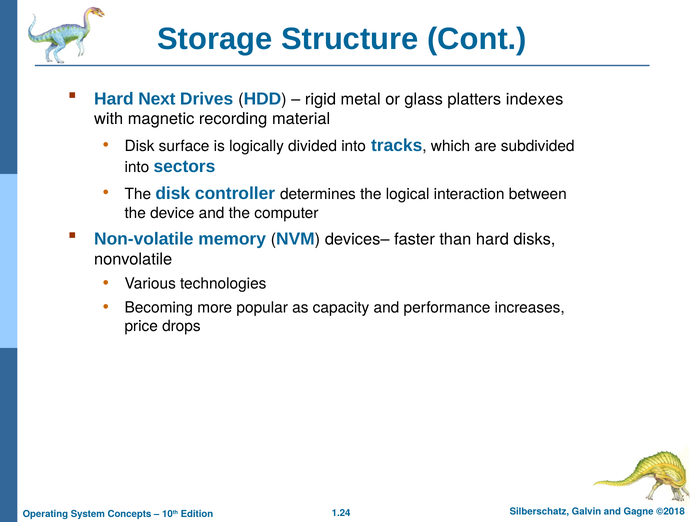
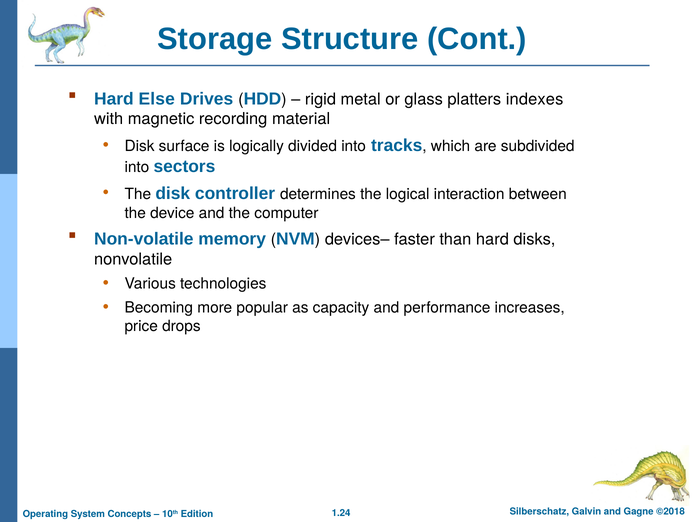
Next: Next -> Else
